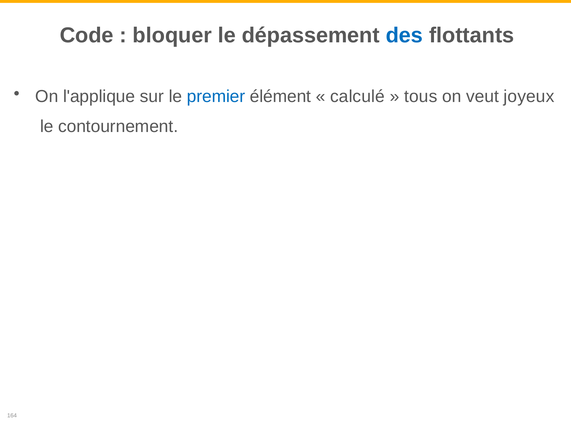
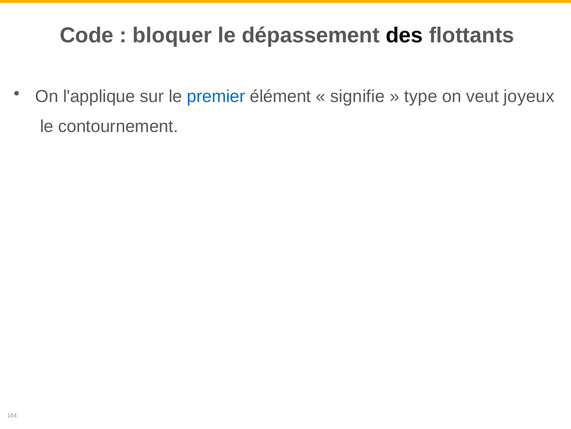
des colour: blue -> black
calculé: calculé -> signifie
tous: tous -> type
